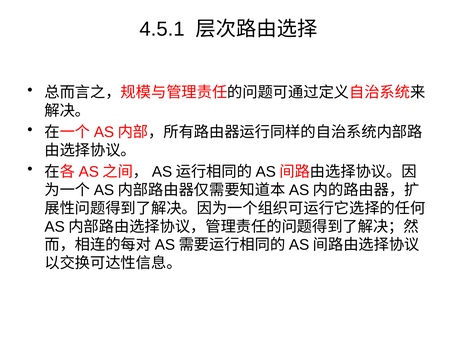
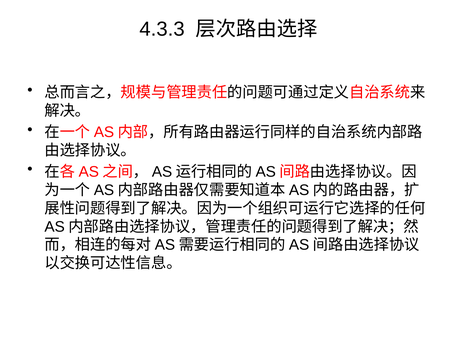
4.5.1: 4.5.1 -> 4.3.3
